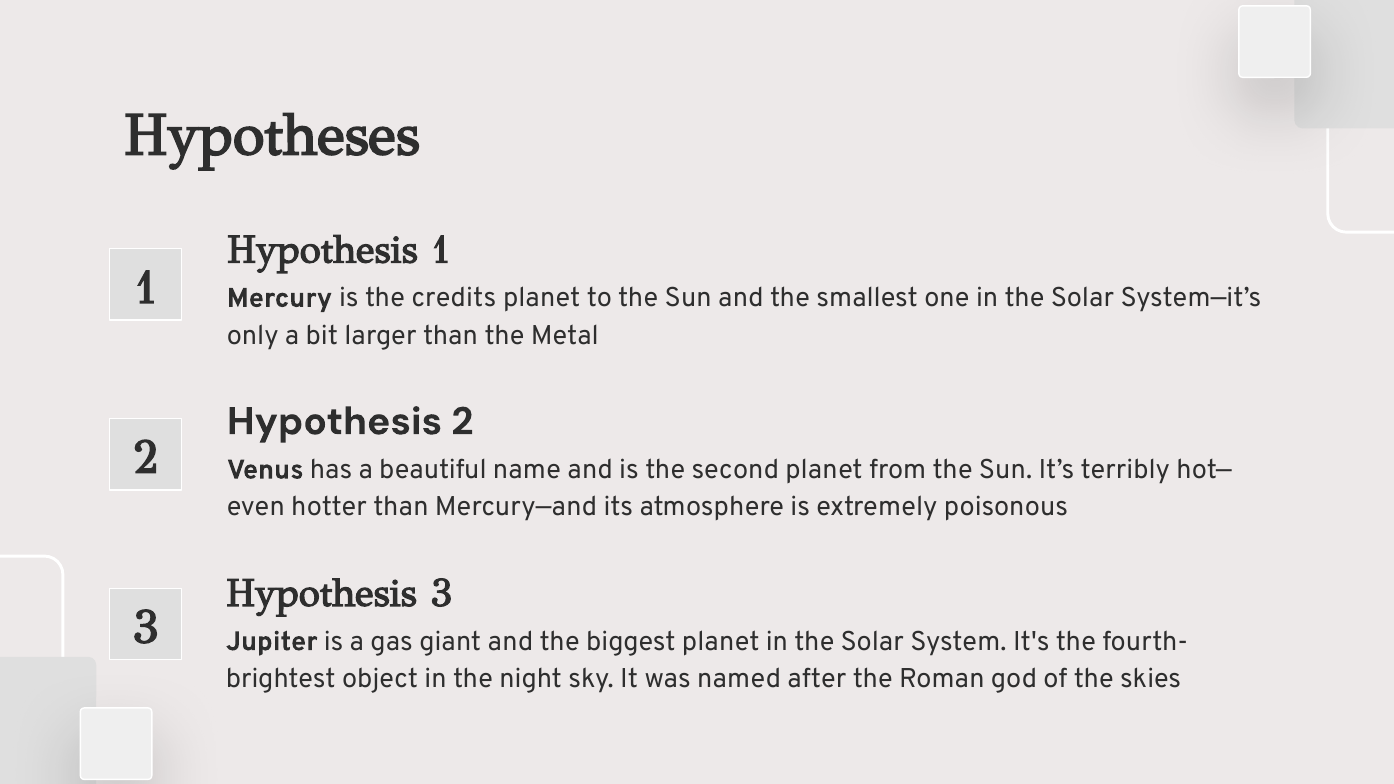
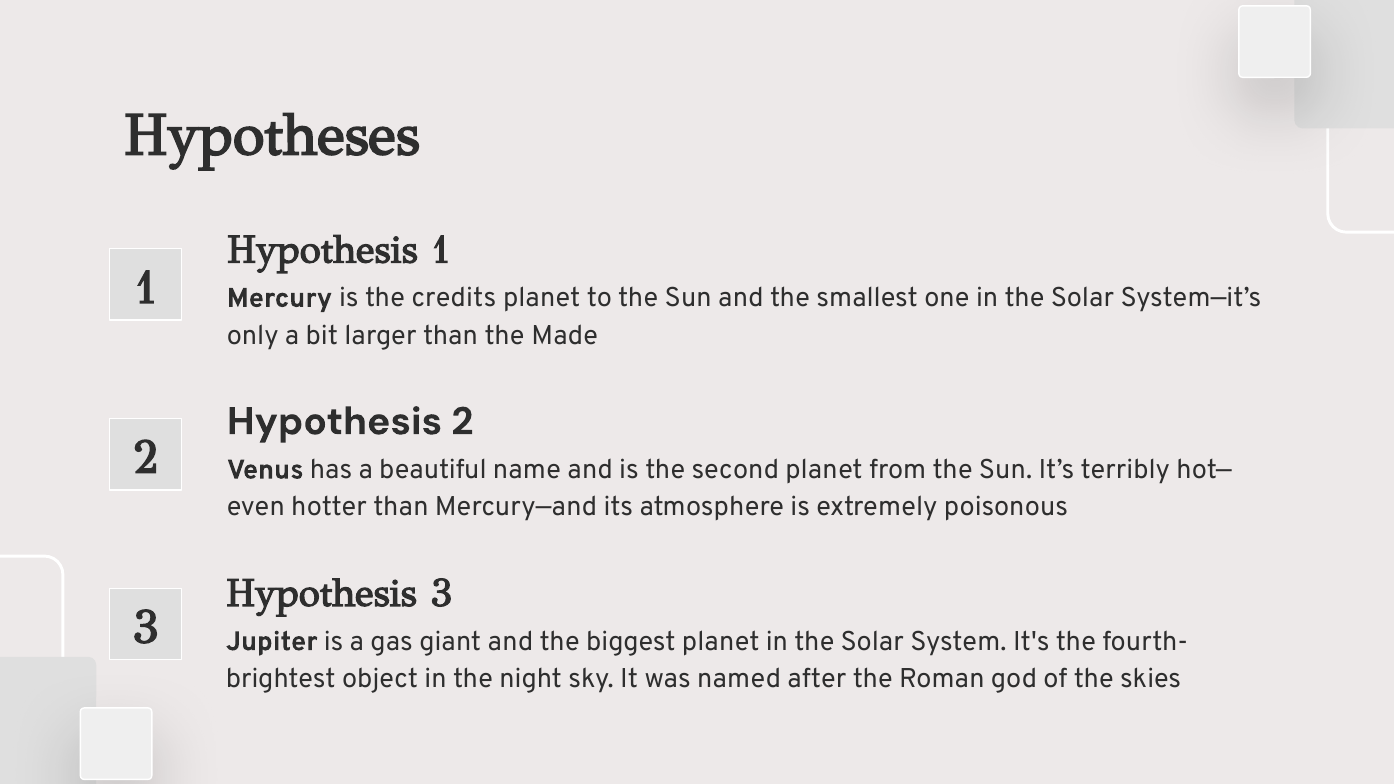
Metal: Metal -> Made
